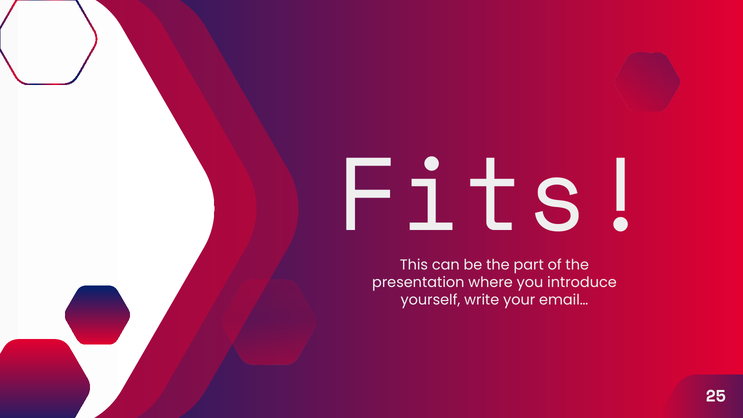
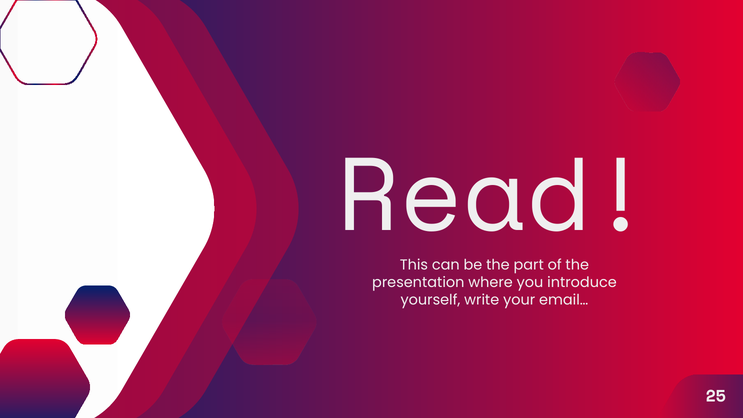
Fits: Fits -> Read
